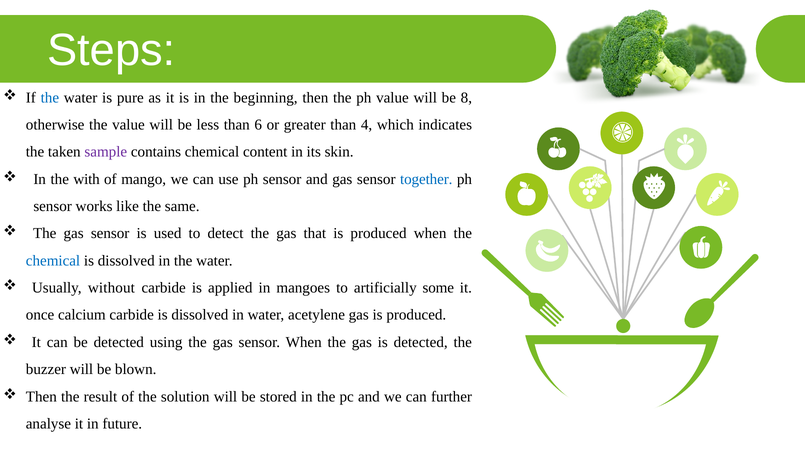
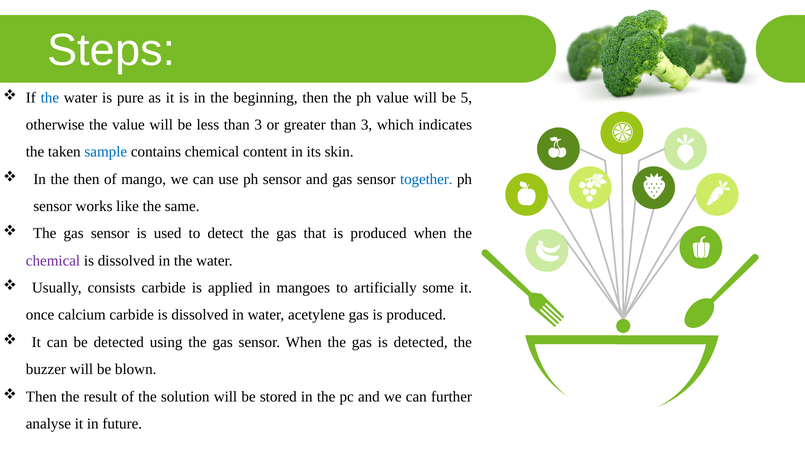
8: 8 -> 5
less than 6: 6 -> 3
greater than 4: 4 -> 3
sample colour: purple -> blue
the with: with -> then
chemical at (53, 261) colour: blue -> purple
without: without -> consists
